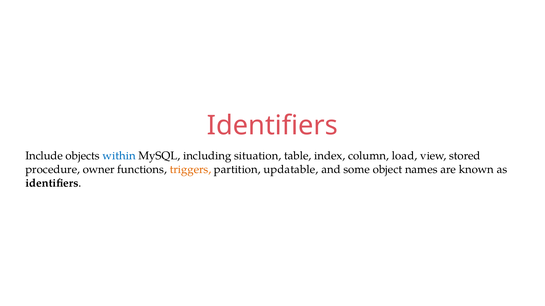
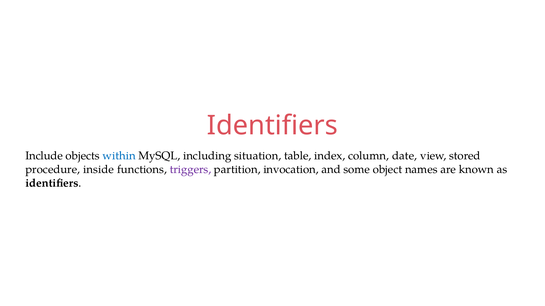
load: load -> date
owner: owner -> inside
triggers colour: orange -> purple
updatable: updatable -> invocation
